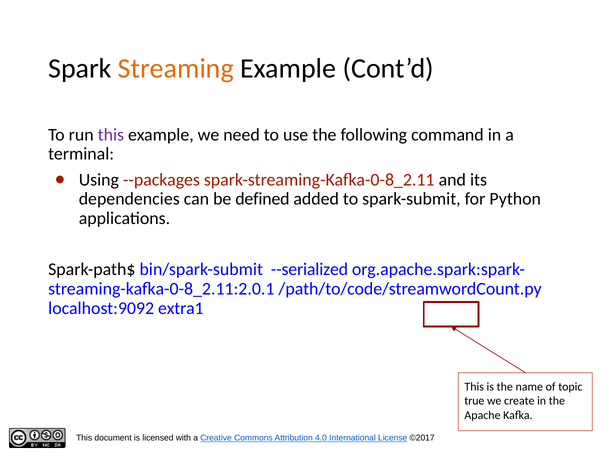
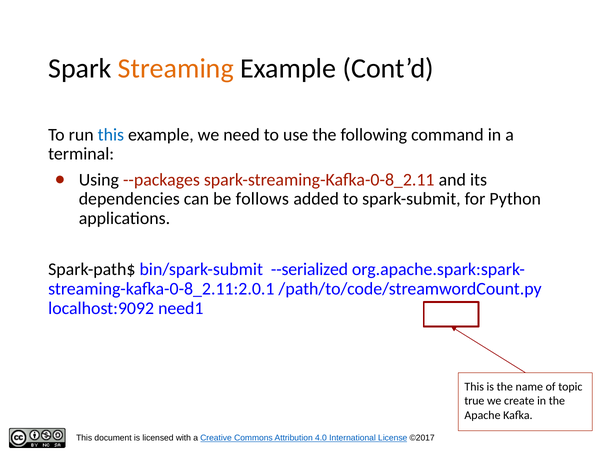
this at (111, 135) colour: purple -> blue
defined: defined -> follows
extra1: extra1 -> need1
